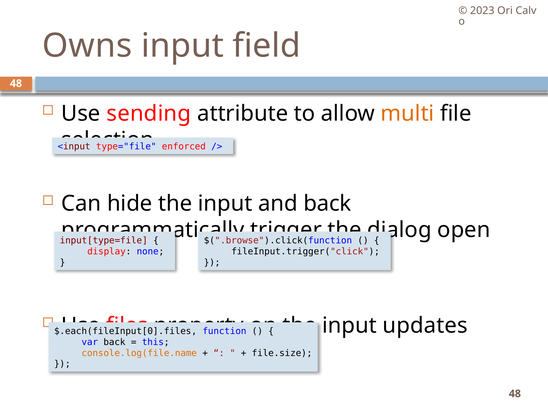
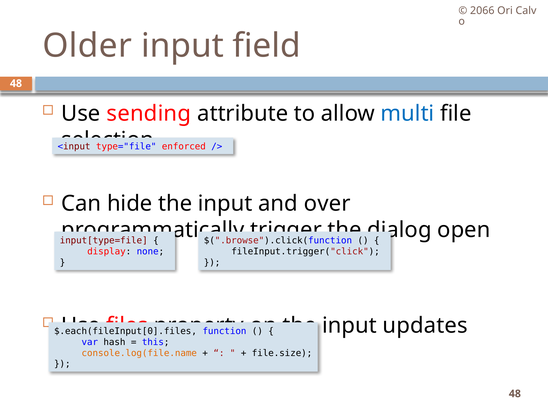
2023: 2023 -> 2066
Owns: Owns -> Older
multi colour: orange -> blue
and back: back -> over
back at (114, 342): back -> hash
